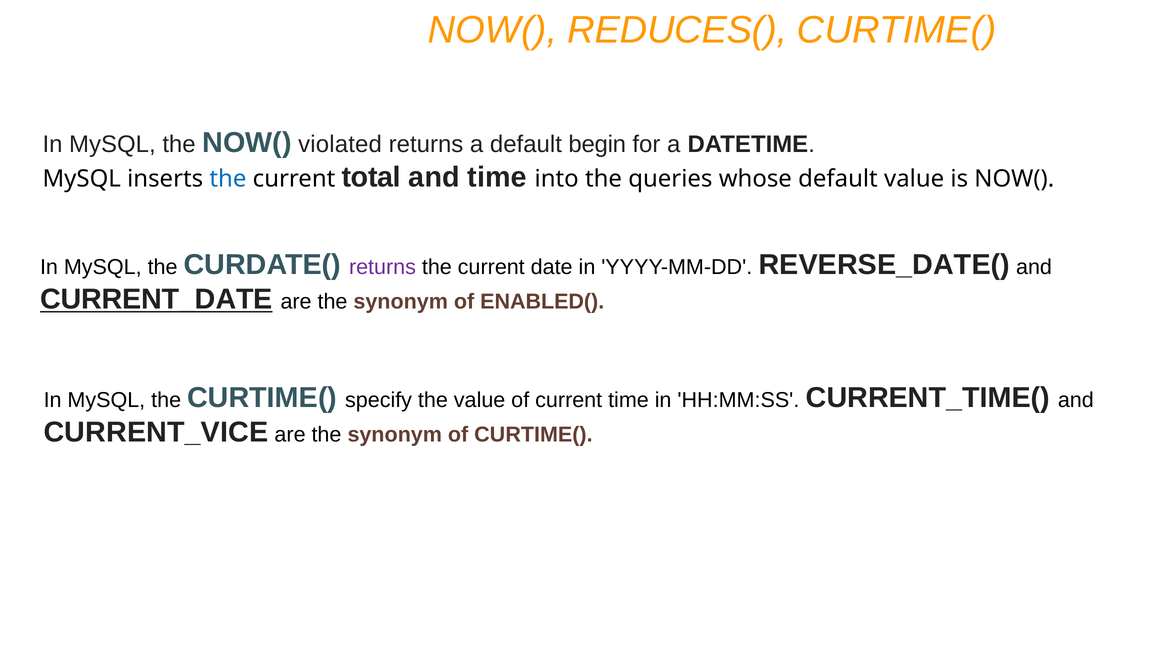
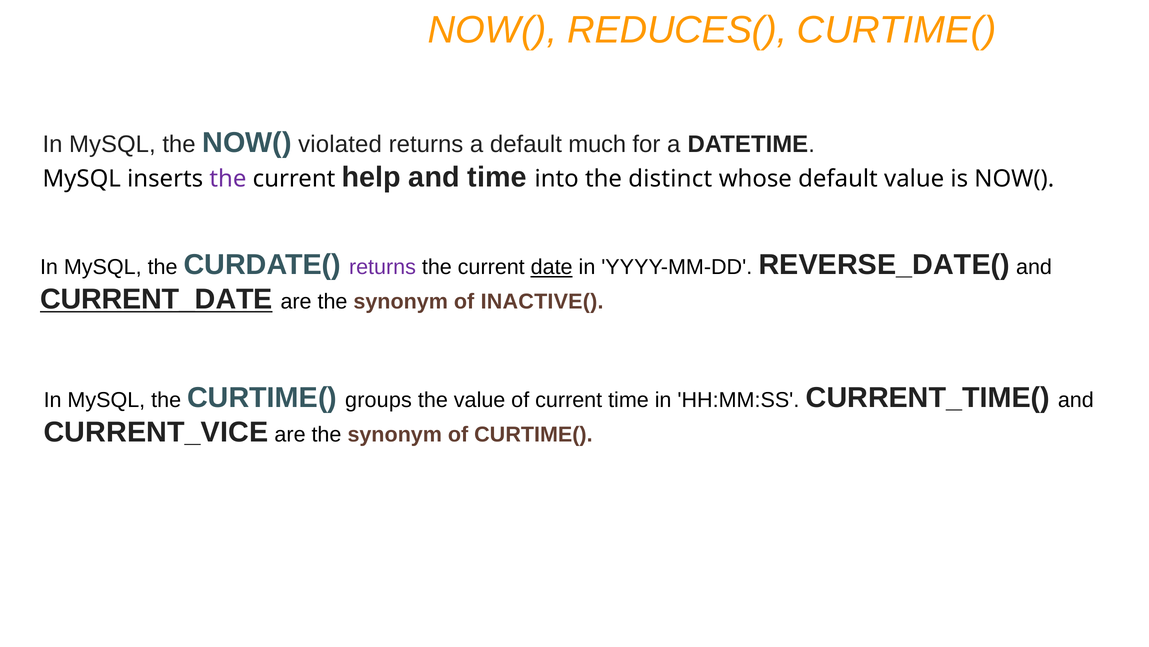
begin: begin -> much
the at (228, 179) colour: blue -> purple
total: total -> help
queries: queries -> distinct
date underline: none -> present
ENABLED(: ENABLED( -> INACTIVE(
specify: specify -> groups
